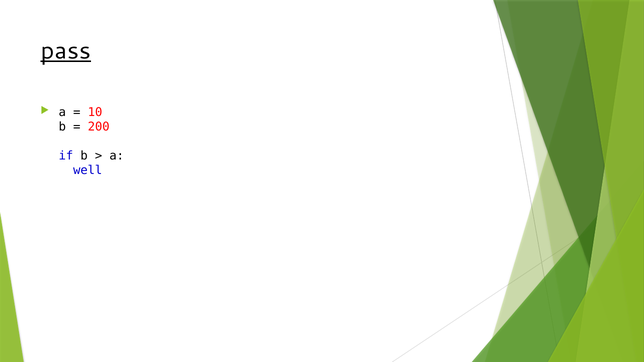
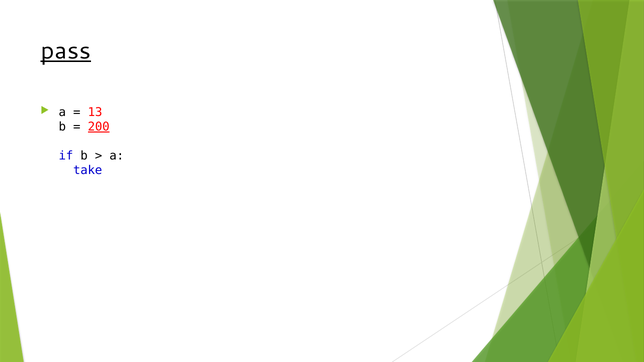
10: 10 -> 13
200 underline: none -> present
well: well -> take
